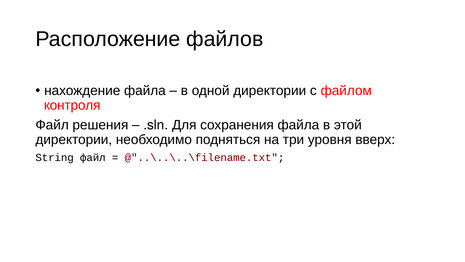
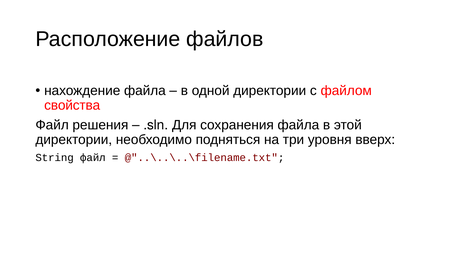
контроля: контроля -> свойства
